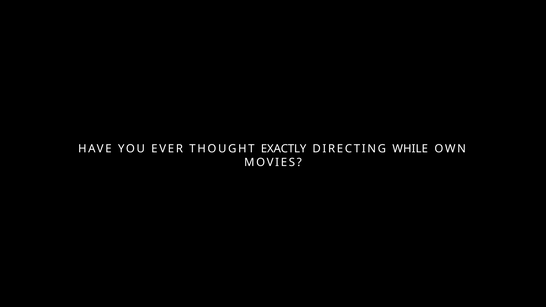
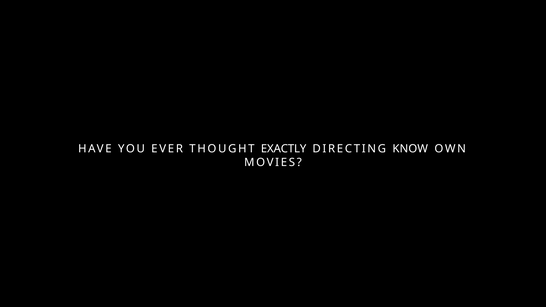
WHILE: WHILE -> KNOW
